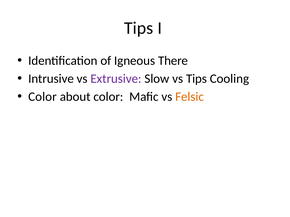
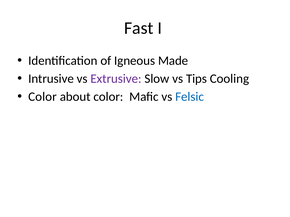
Tips at (139, 28): Tips -> Fast
There: There -> Made
Felsic colour: orange -> blue
